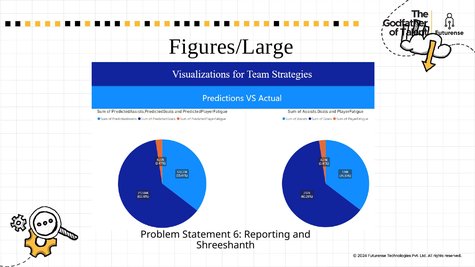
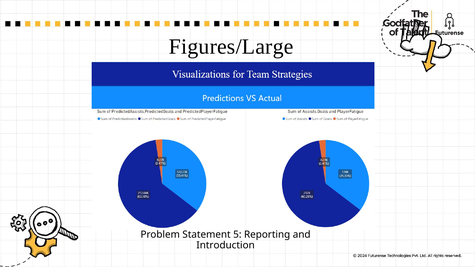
6: 6 -> 5
Shreeshanth: Shreeshanth -> Introduction
